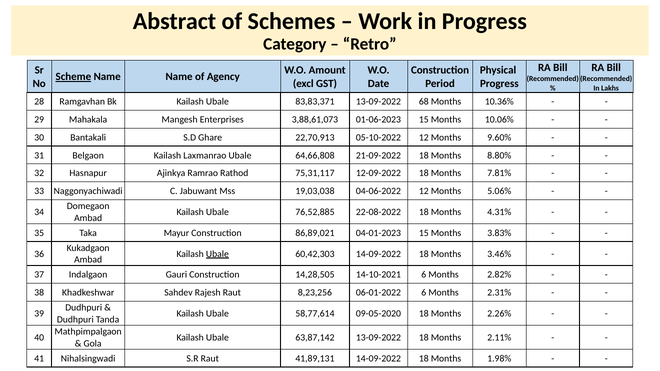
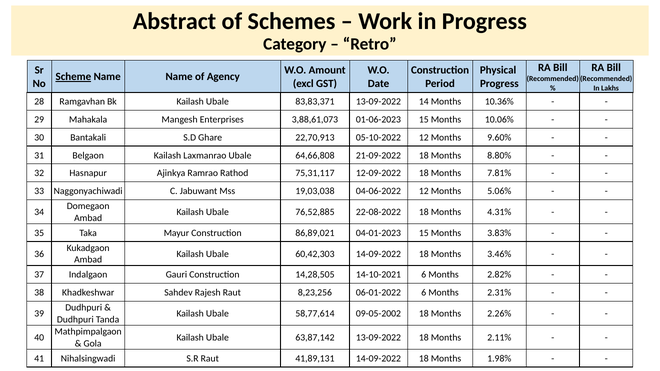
68: 68 -> 14
Ubale at (217, 254) underline: present -> none
09-05-2020: 09-05-2020 -> 09-05-2002
